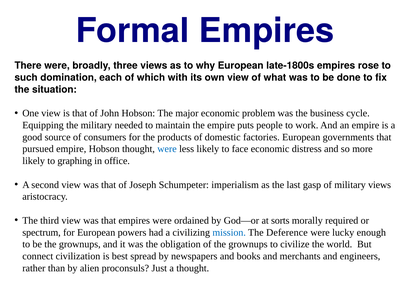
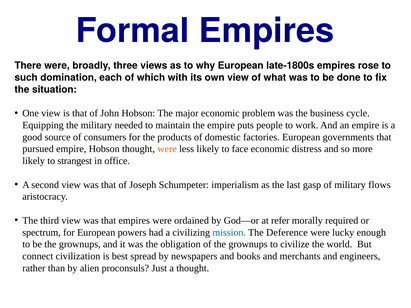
were at (167, 149) colour: blue -> orange
graphing: graphing -> strangest
military views: views -> flows
sorts: sorts -> refer
